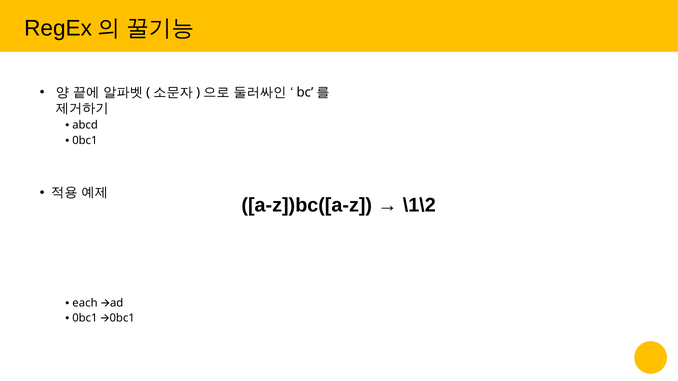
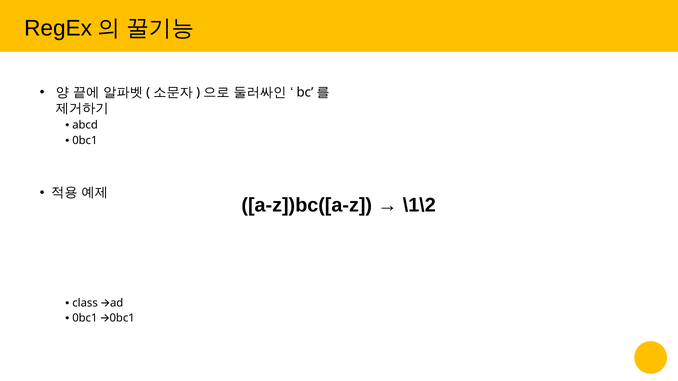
each: each -> class
